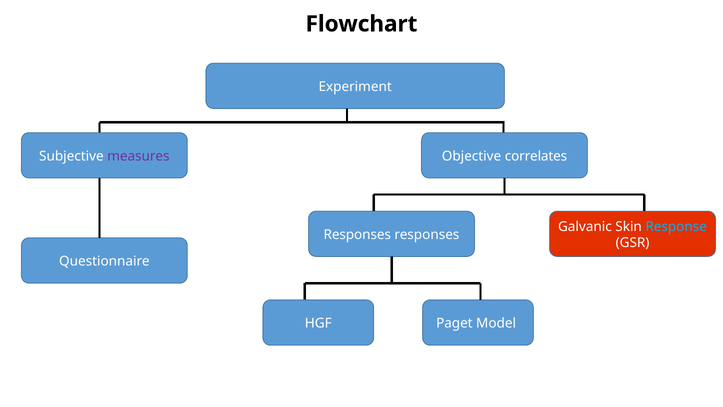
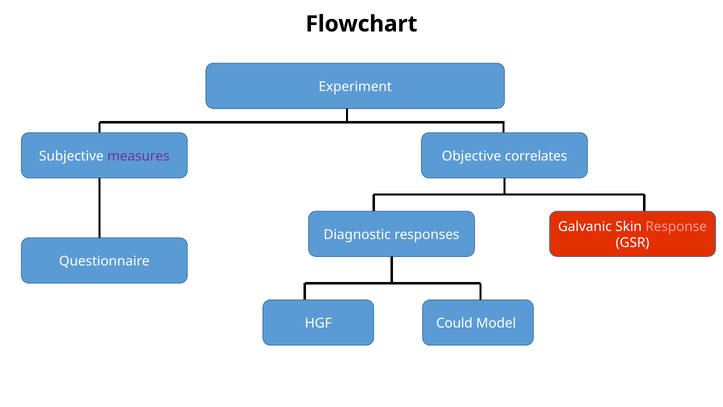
Response colour: light blue -> pink
Responses at (357, 235): Responses -> Diagnostic
Paget: Paget -> Could
